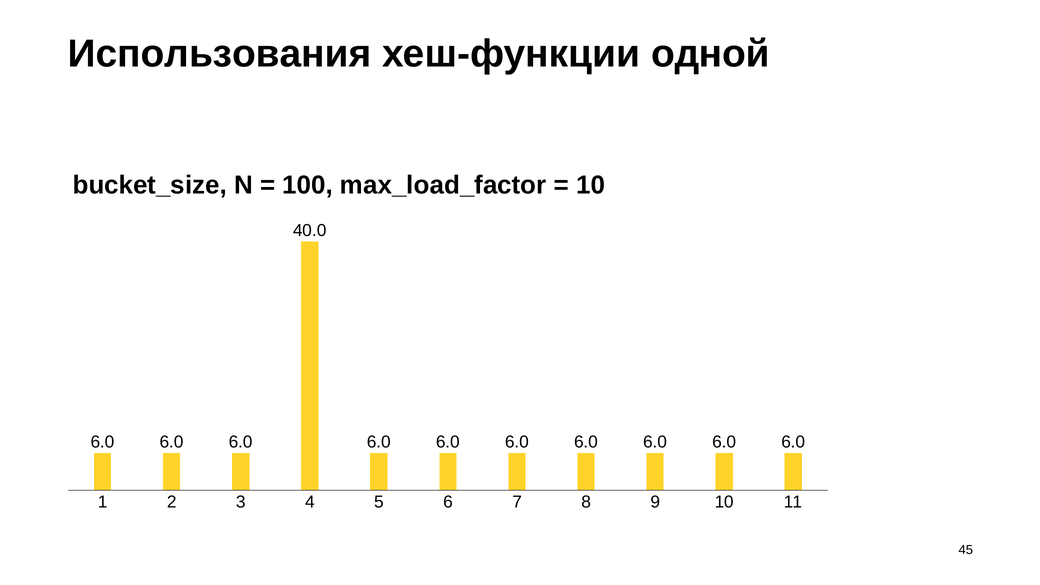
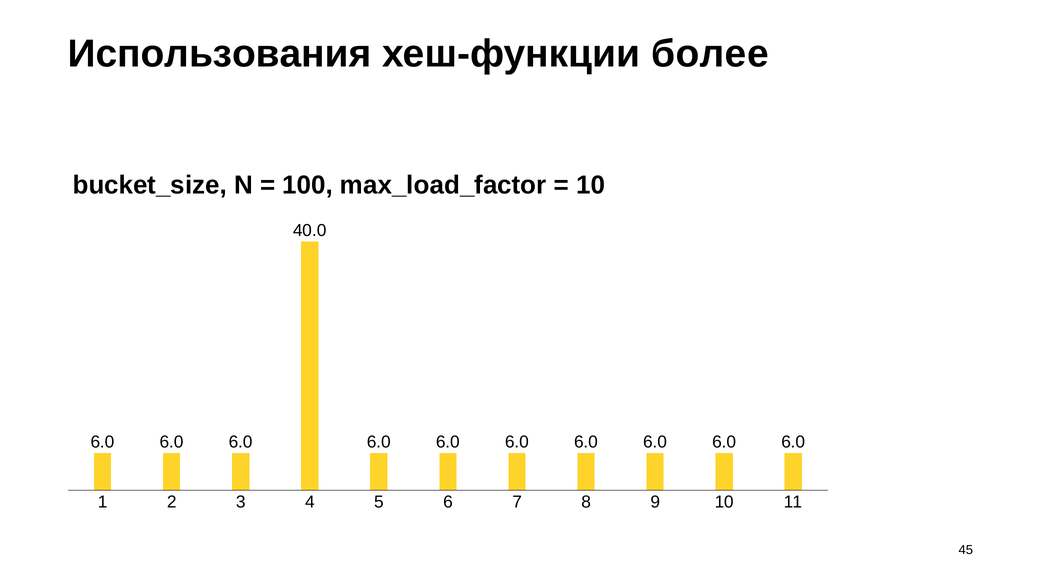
одной: одной -> более
